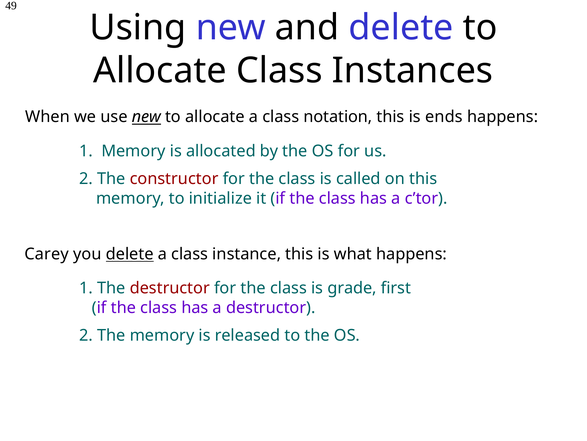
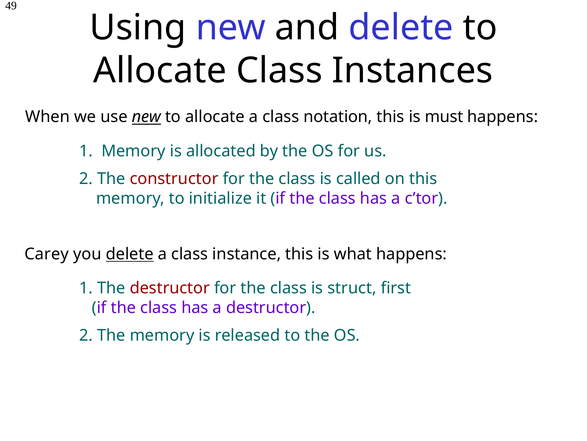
ends: ends -> must
grade: grade -> struct
